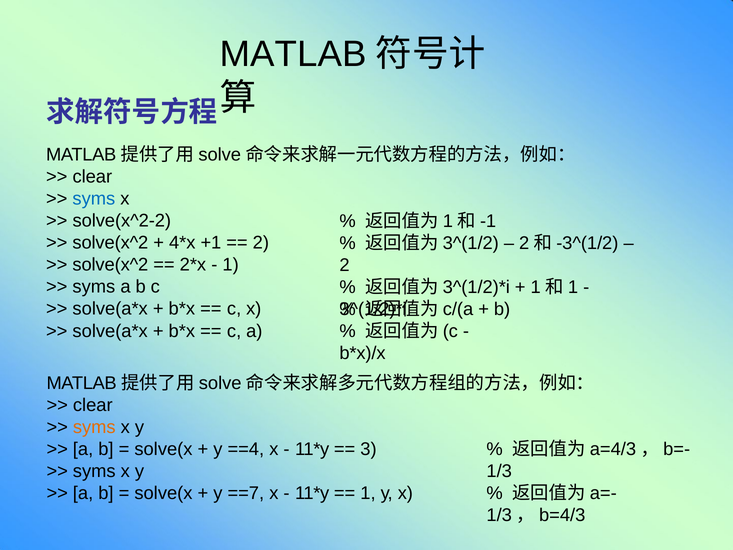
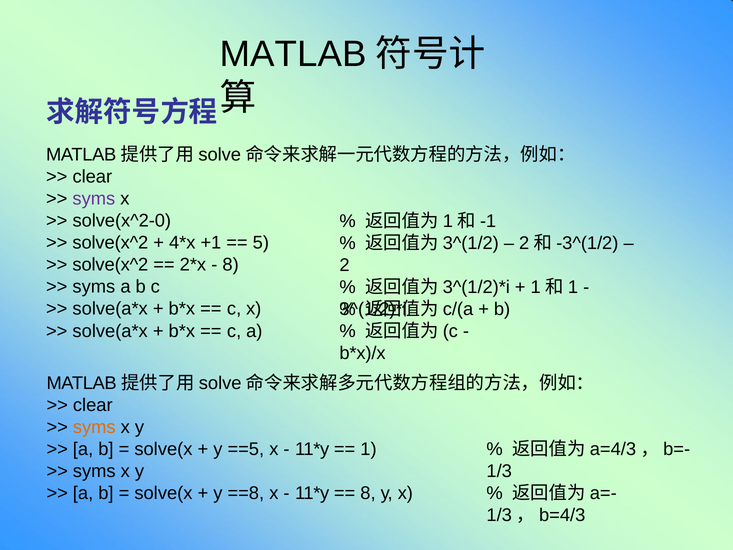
syms at (94, 199) colour: blue -> purple
solve(x^2-2: solve(x^2-2 -> solve(x^2-0
2 at (261, 243): 2 -> 5
1 at (231, 265): 1 -> 8
==4: ==4 -> ==5
3: 3 -> 1
==7: ==7 -> ==8
1 at (368, 493): 1 -> 8
